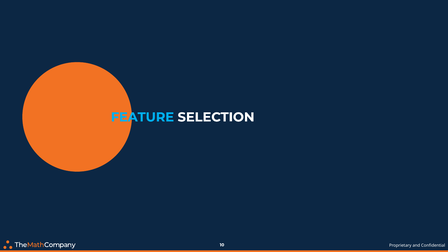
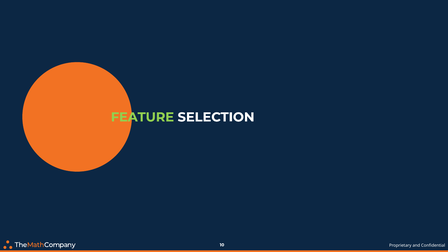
FEATURE colour: light blue -> light green
